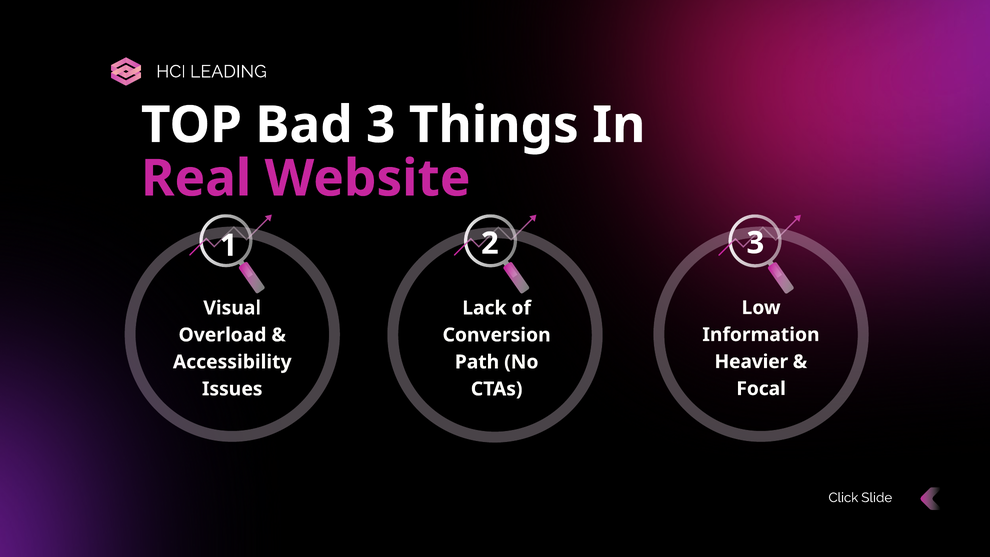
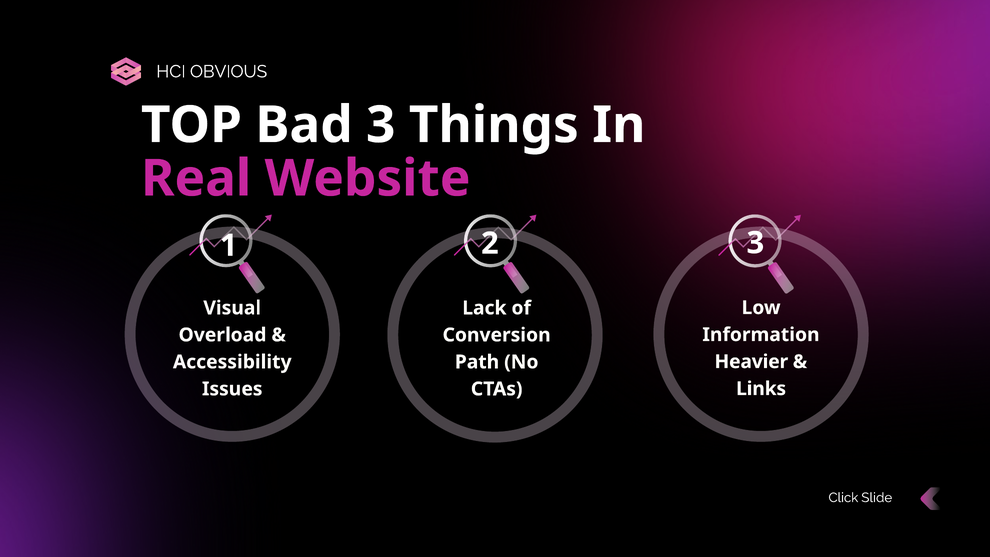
LEADING: LEADING -> OBVIOUS
Focal: Focal -> Links
